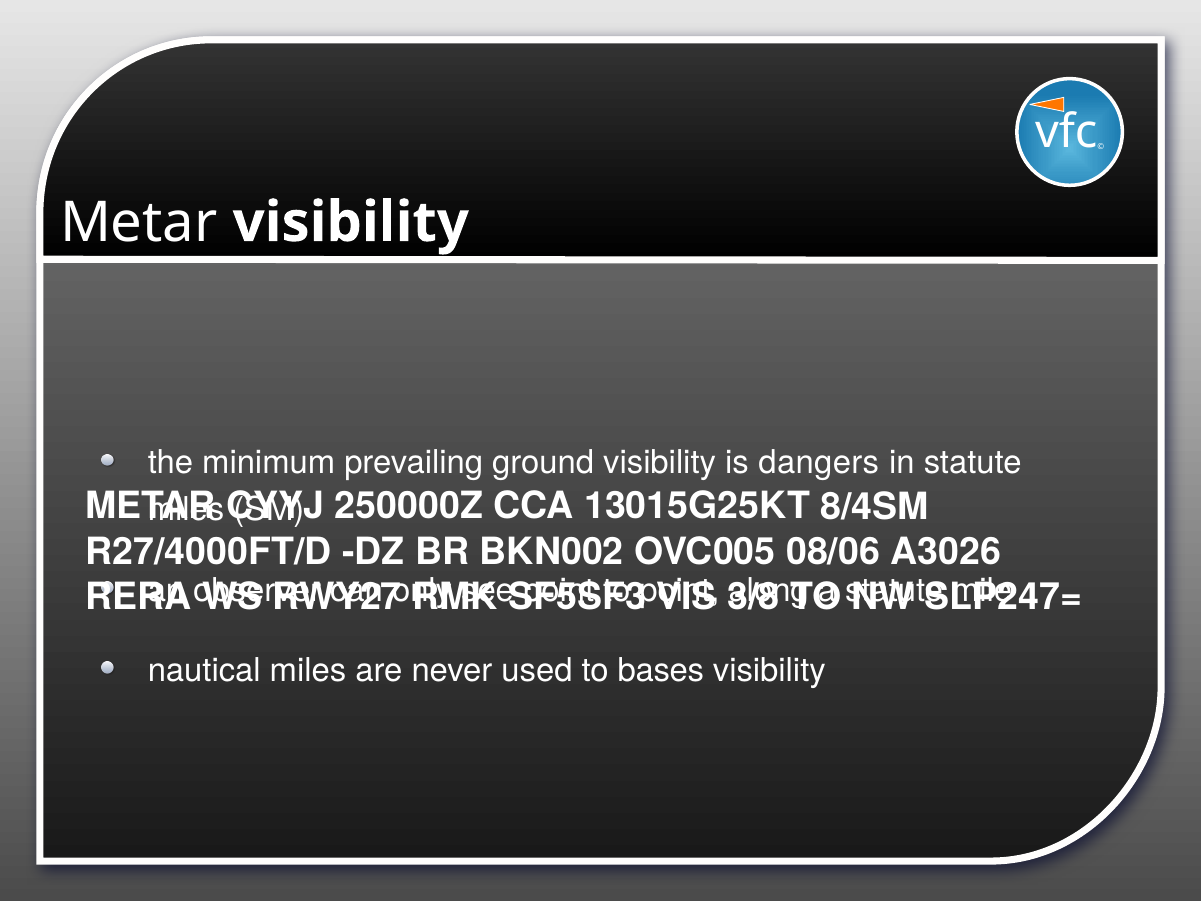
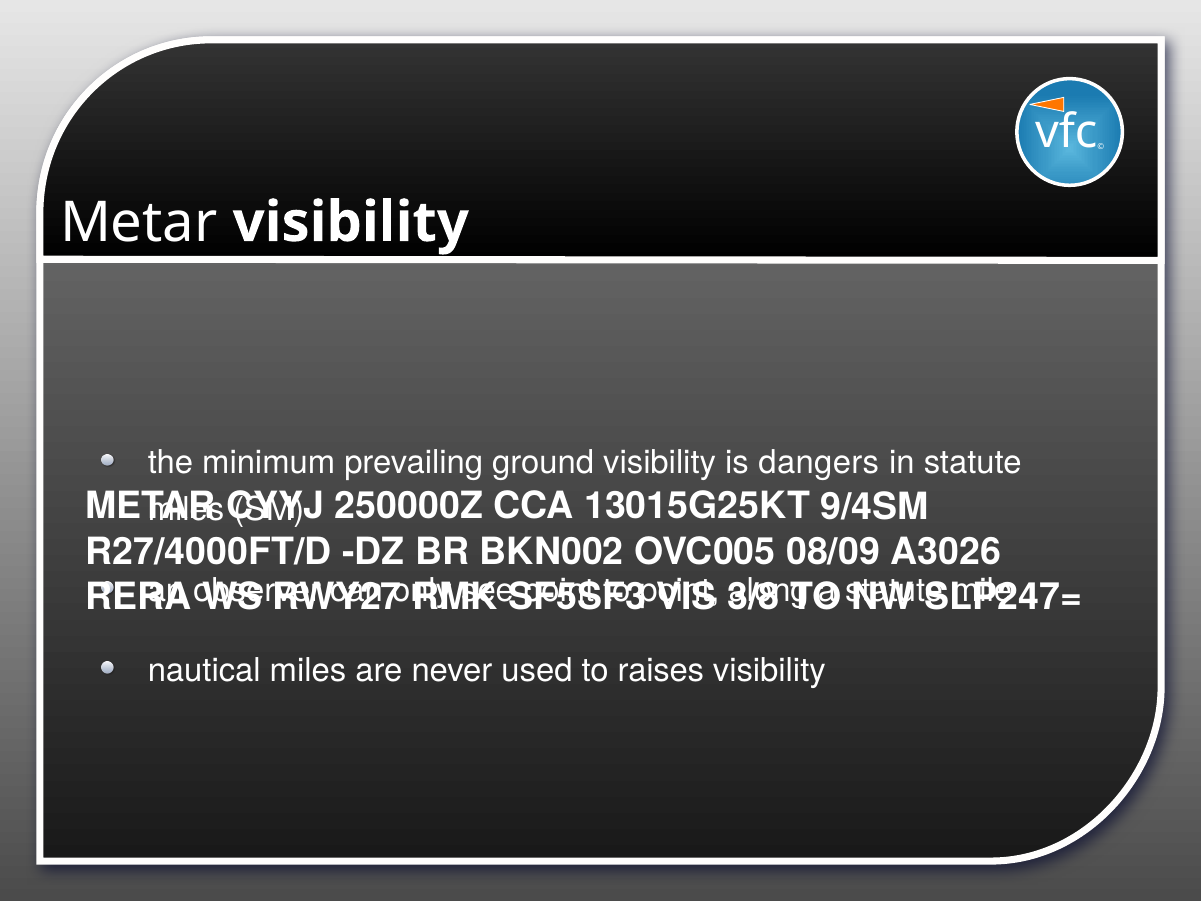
8/4SM: 8/4SM -> 9/4SM
08/06: 08/06 -> 08/09
bases: bases -> raises
